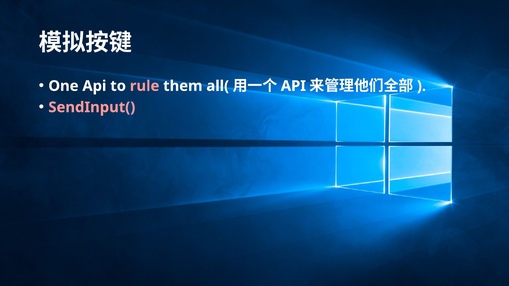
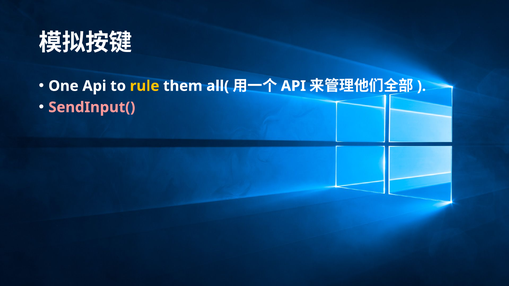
rule colour: pink -> yellow
